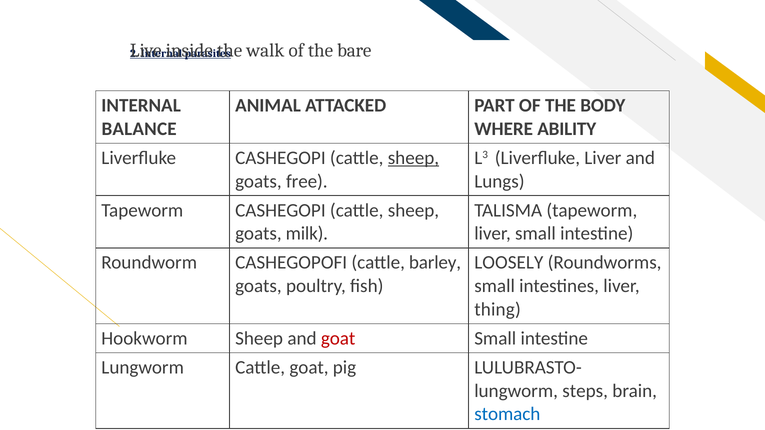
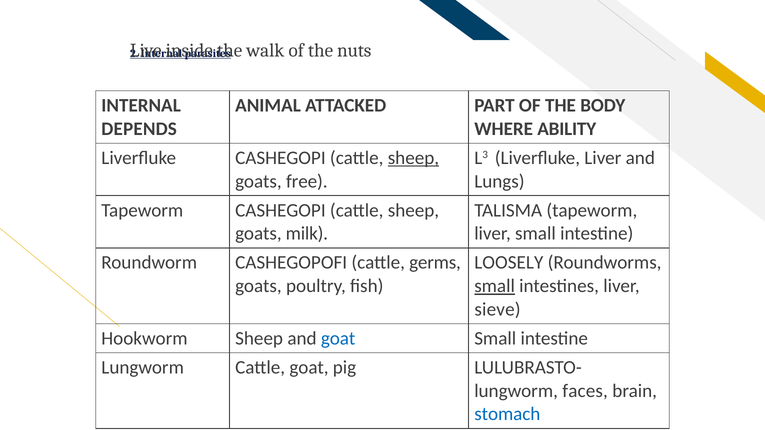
bare: bare -> nuts
BALANCE: BALANCE -> DEPENDS
barley: barley -> germs
small at (495, 286) underline: none -> present
thing: thing -> sieve
goat at (338, 339) colour: red -> blue
steps: steps -> faces
